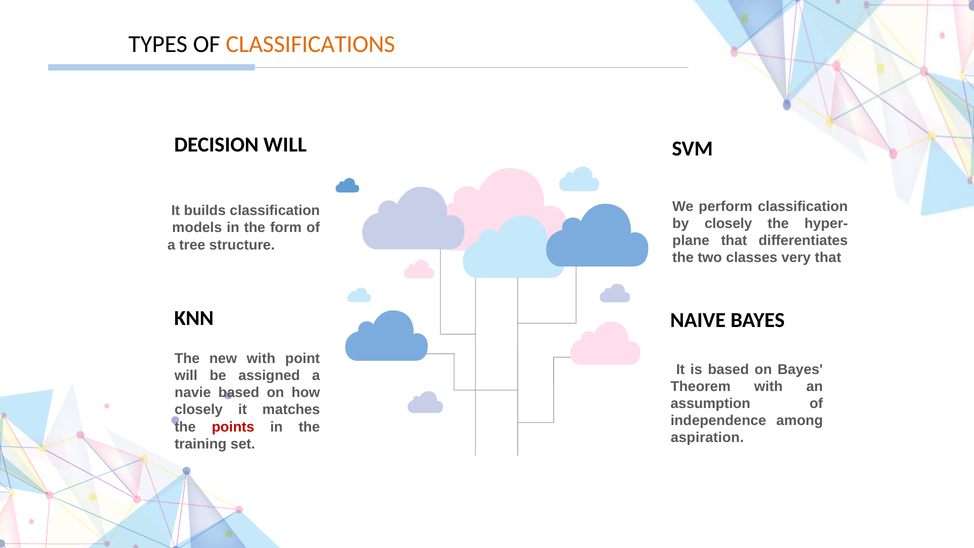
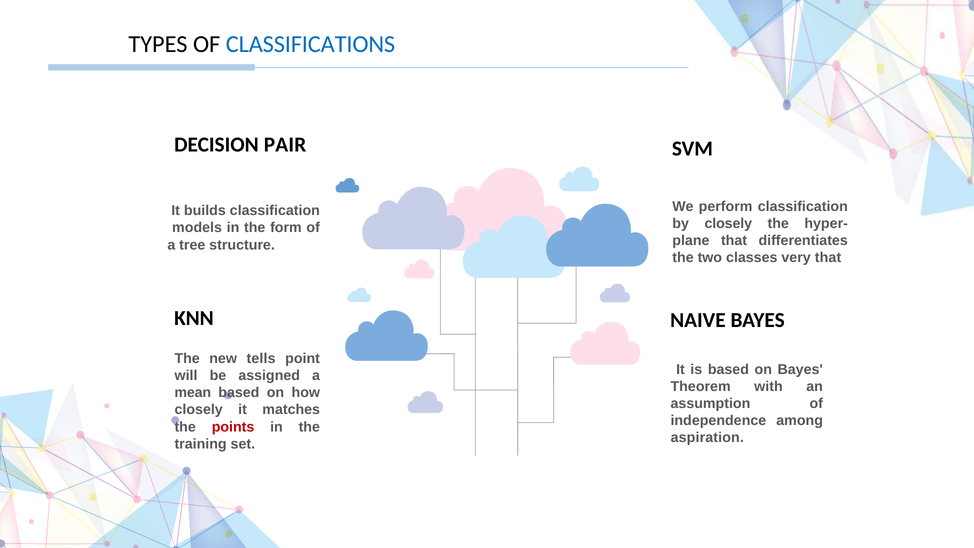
CLASSIFICATIONS colour: orange -> blue
DECISION WILL: WILL -> PAIR
new with: with -> tells
navie: navie -> mean
